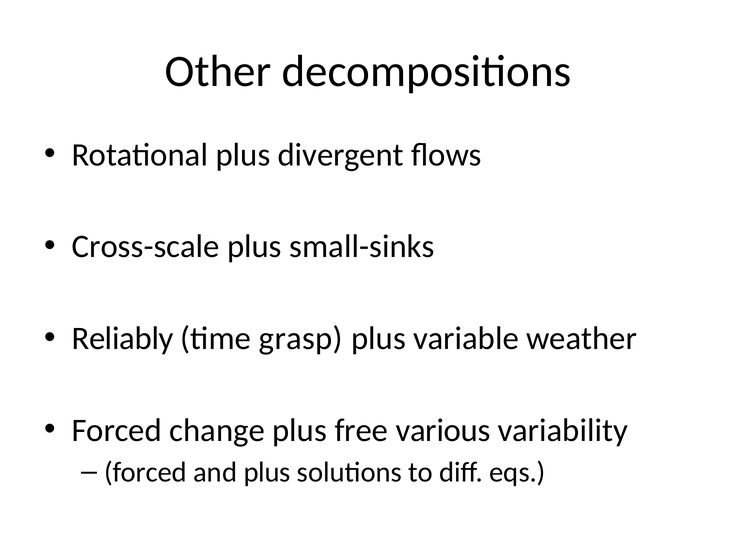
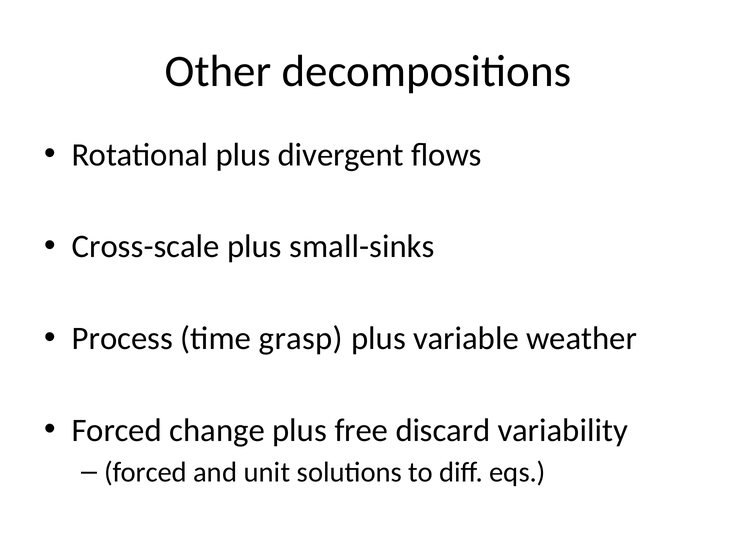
Reliably: Reliably -> Process
various: various -> discard
and plus: plus -> unit
